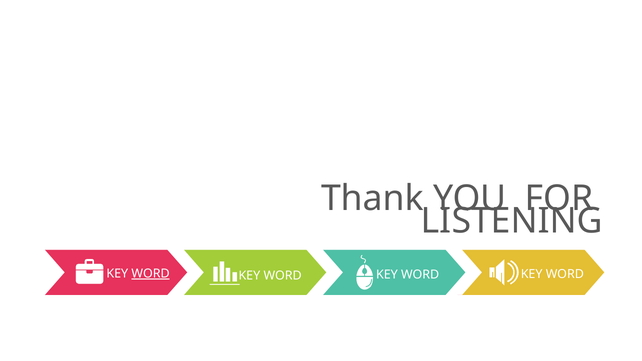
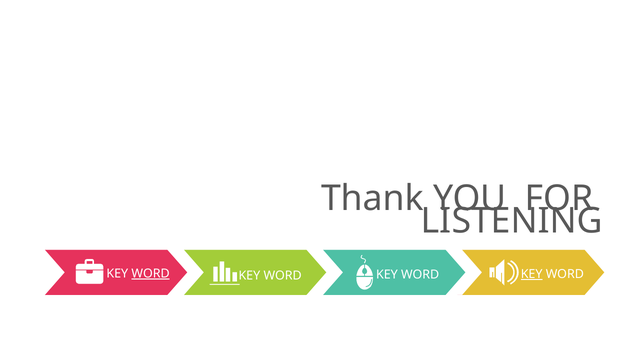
KEY at (532, 274) underline: none -> present
